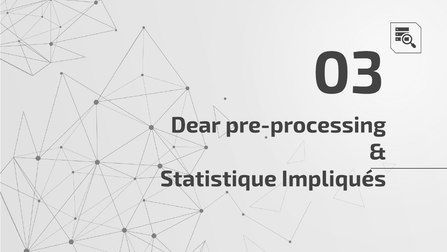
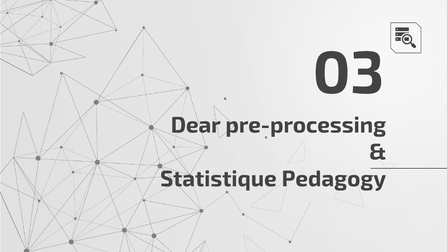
Impliqués: Impliqués -> Pedagogy
